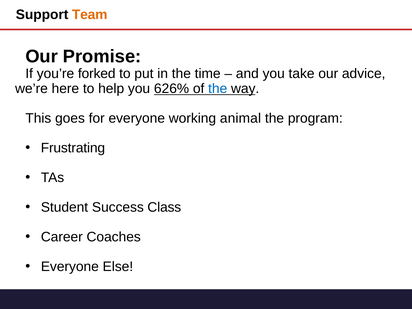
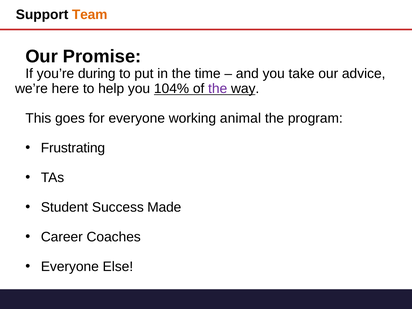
forked: forked -> during
626%: 626% -> 104%
the at (218, 89) colour: blue -> purple
Class: Class -> Made
